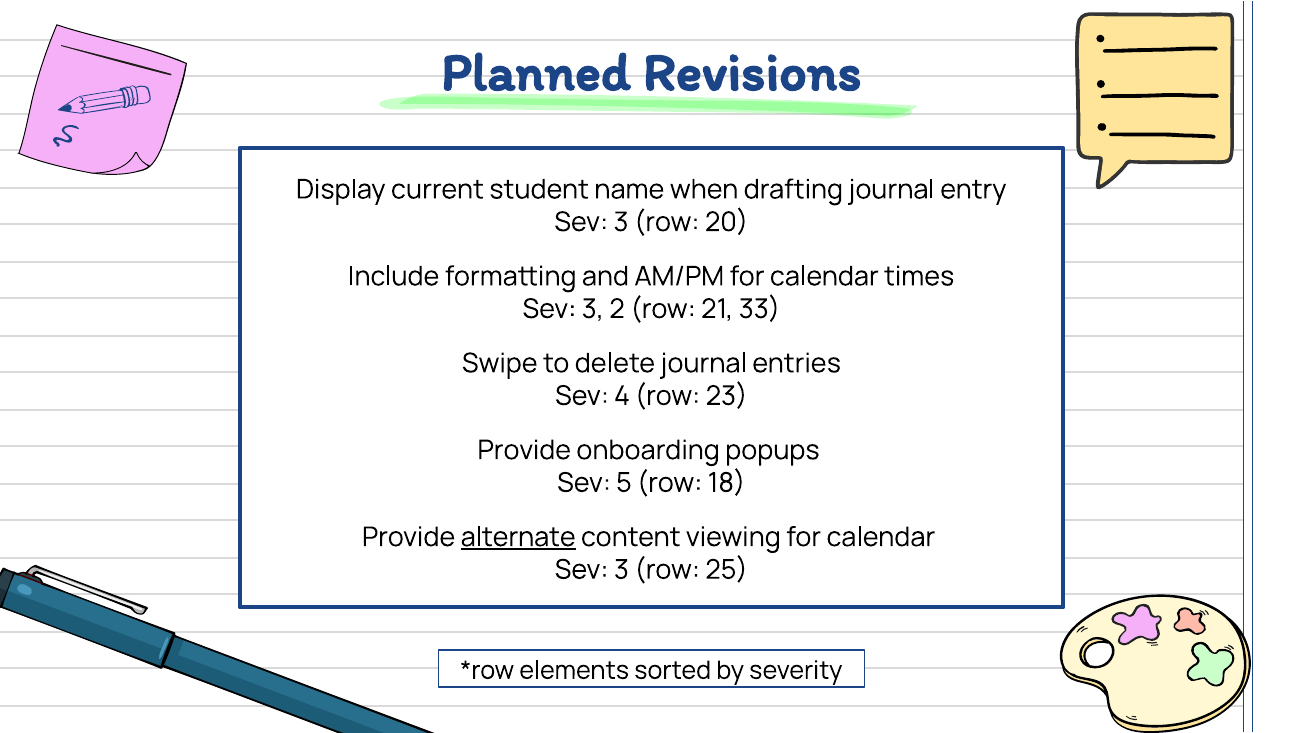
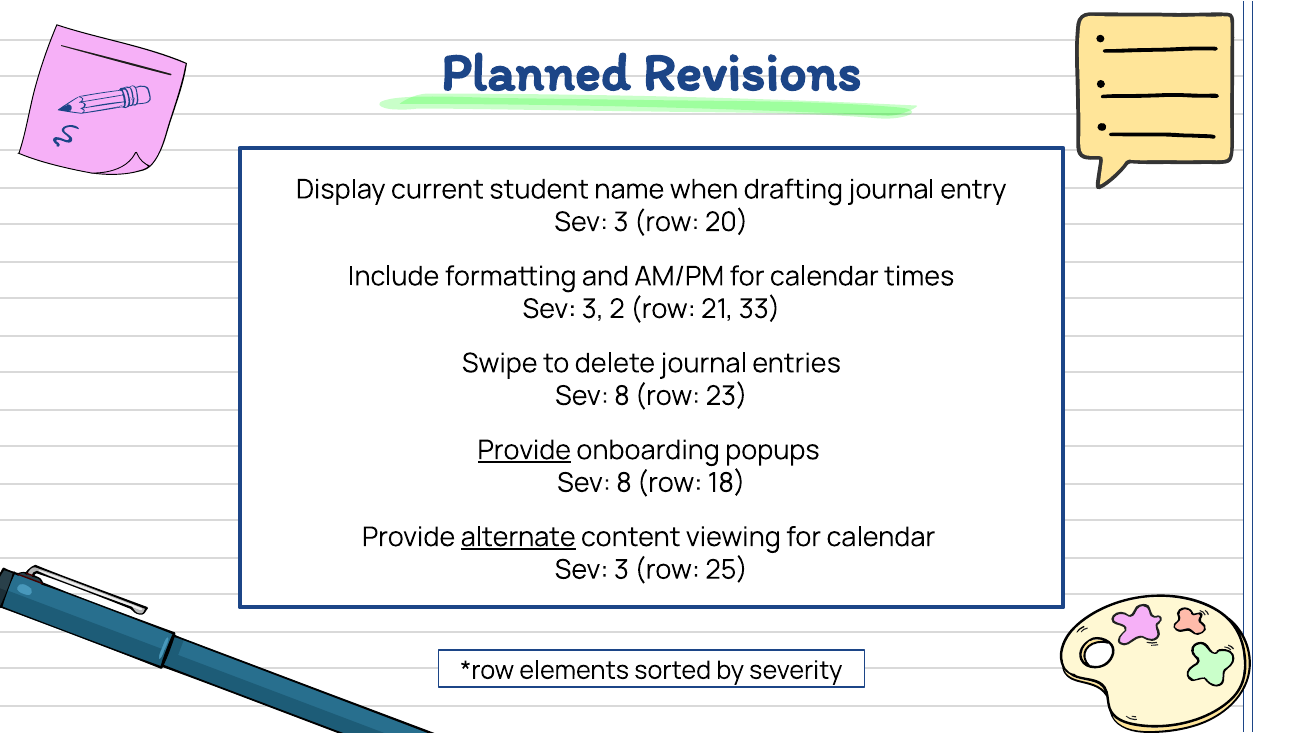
4 at (622, 396): 4 -> 8
Provide at (524, 450) underline: none -> present
5 at (624, 483): 5 -> 8
